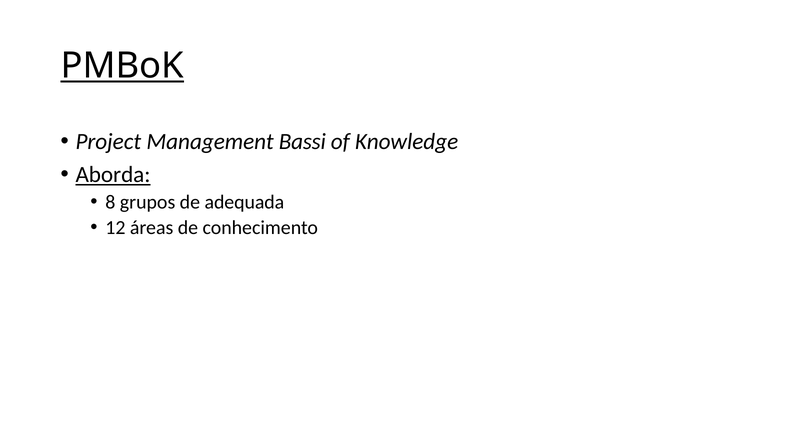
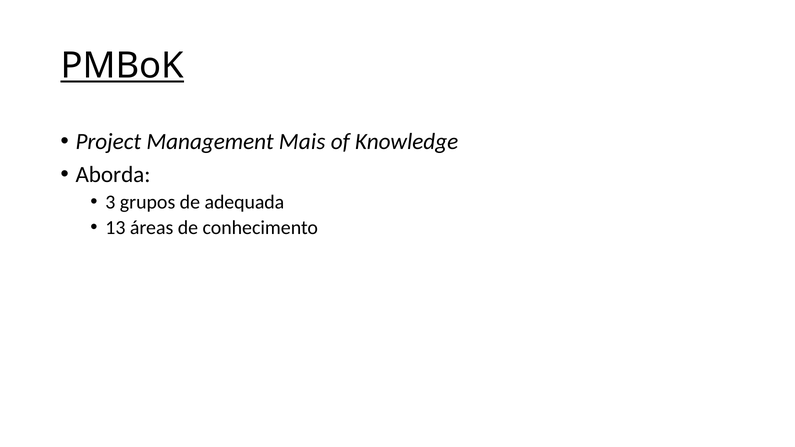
Bassi: Bassi -> Mais
Aborda underline: present -> none
8: 8 -> 3
12: 12 -> 13
